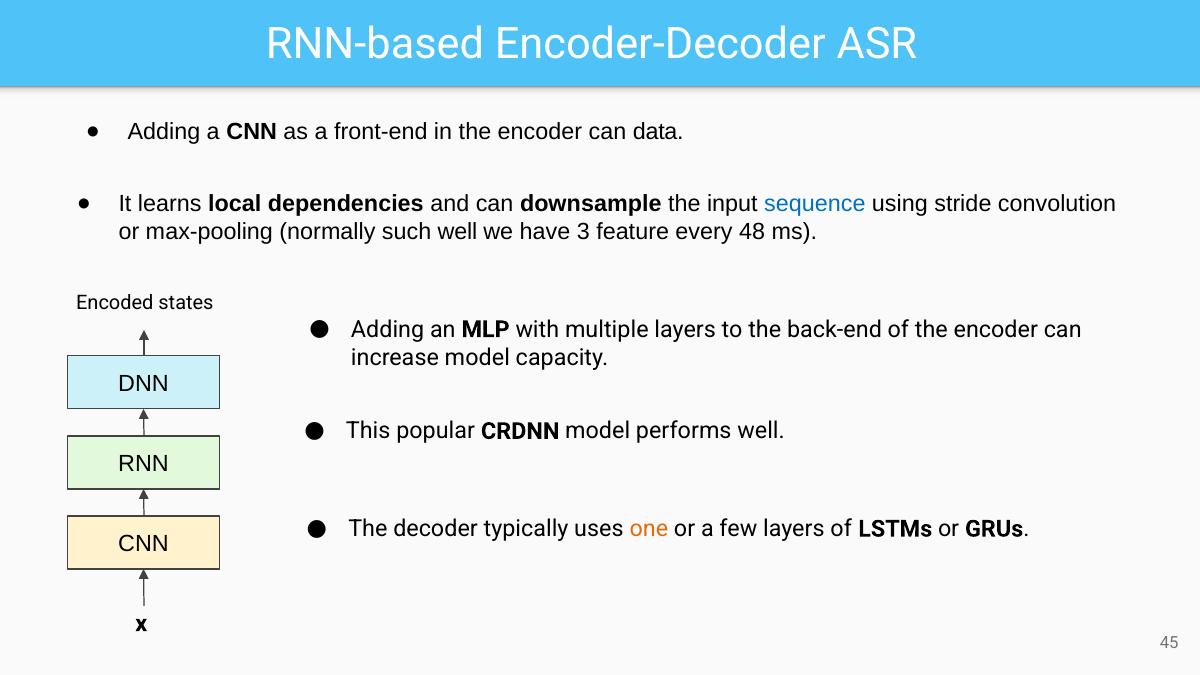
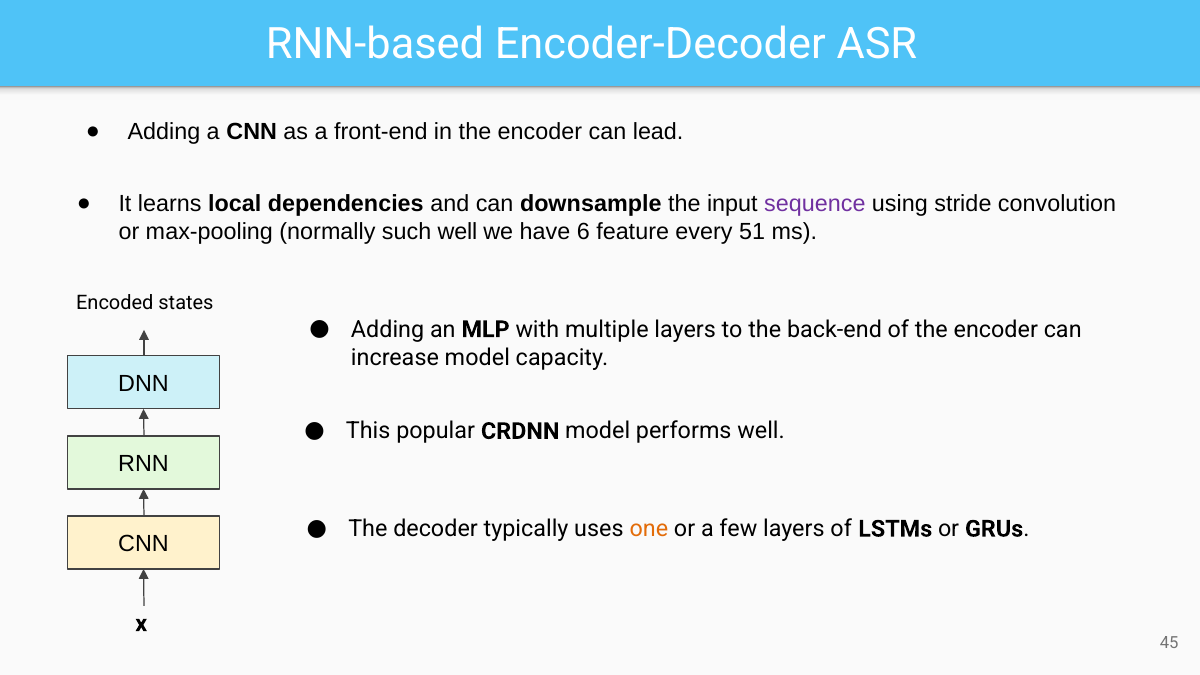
data: data -> lead
sequence colour: blue -> purple
3: 3 -> 6
48: 48 -> 51
